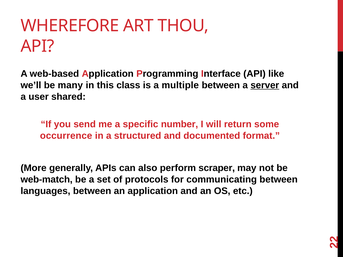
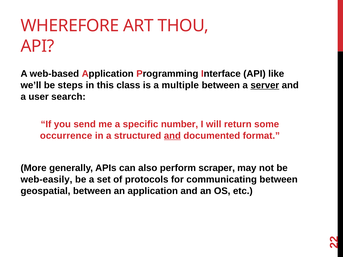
many: many -> steps
shared: shared -> search
and at (172, 136) underline: none -> present
web-match: web-match -> web-easily
languages: languages -> geospatial
